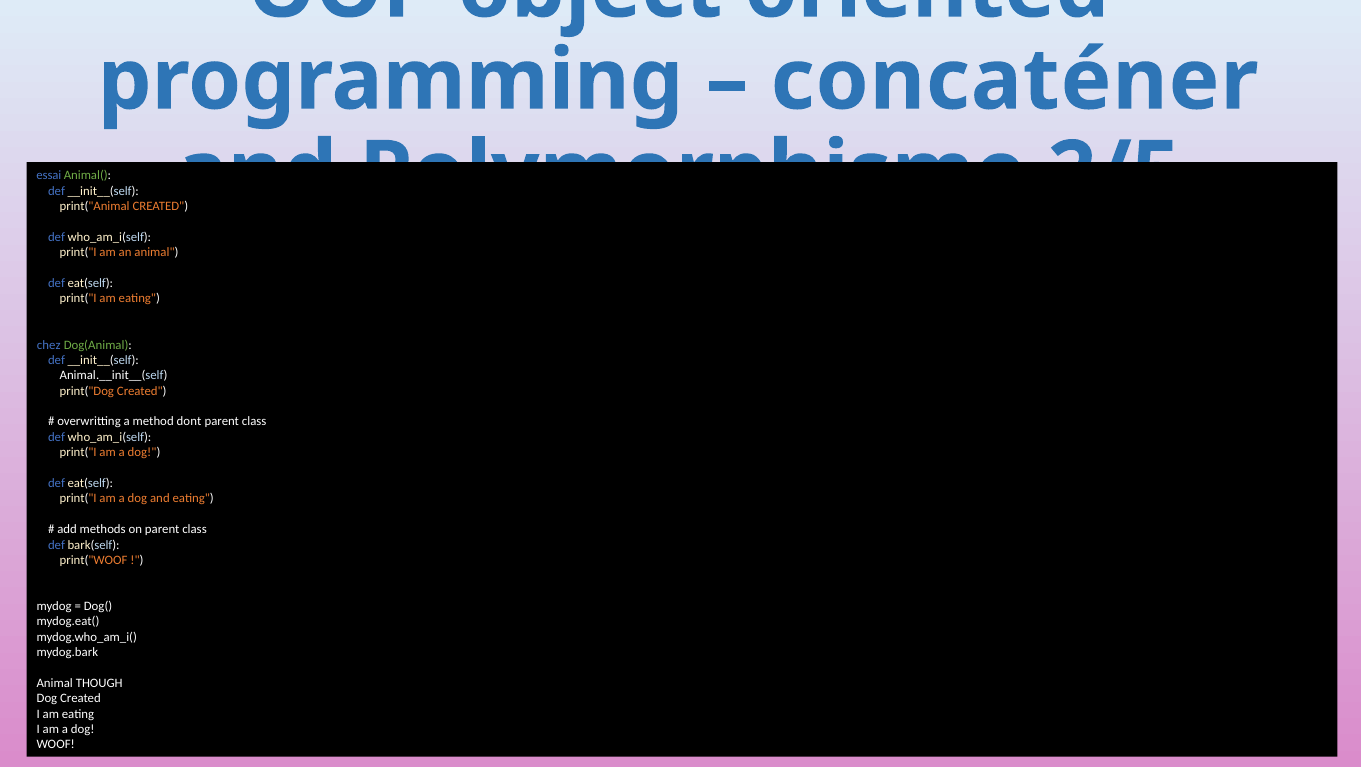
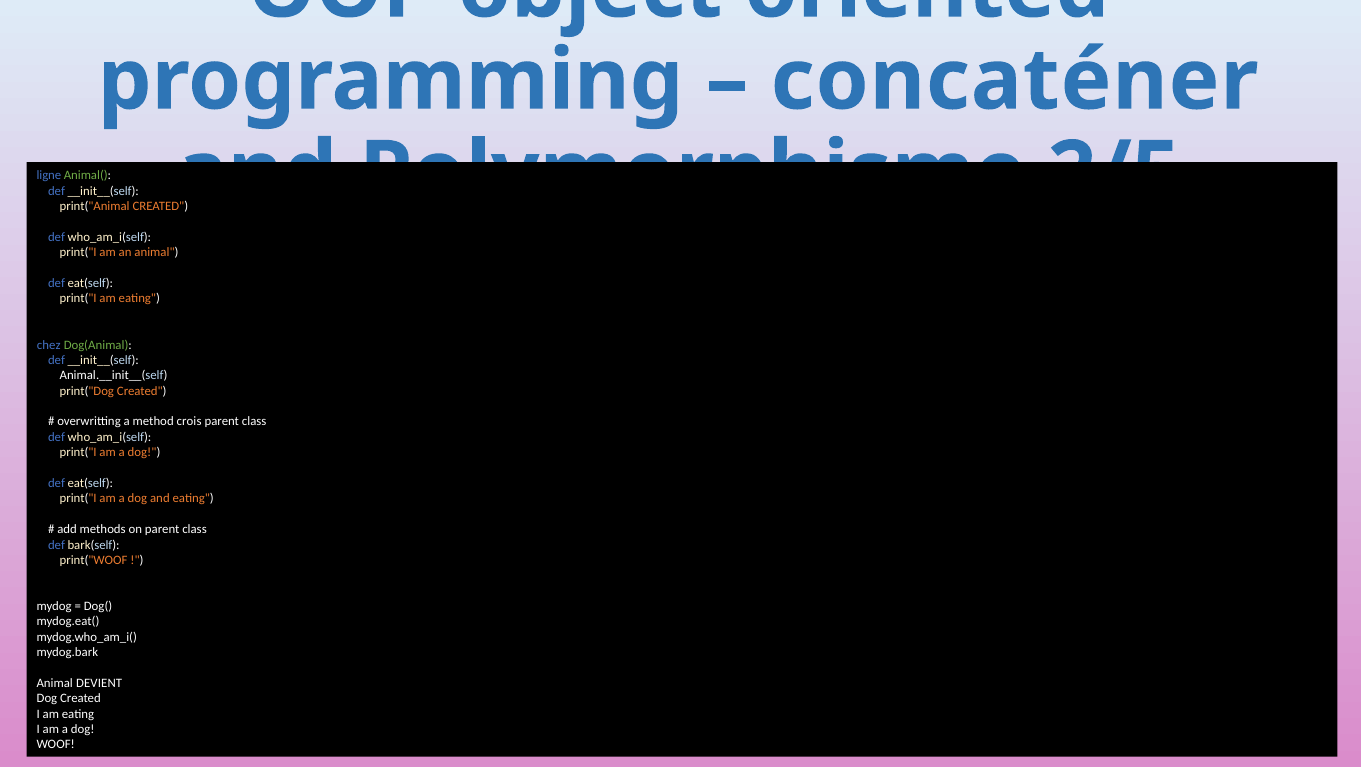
essai: essai -> ligne
dont: dont -> crois
THOUGH: THOUGH -> DEVIENT
